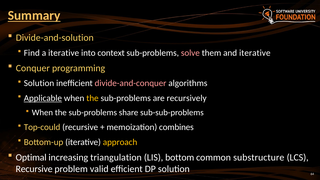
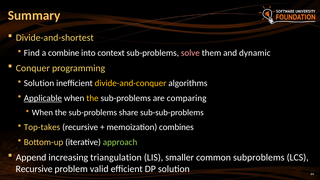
Summary underline: present -> none
Divide-and-solution: Divide-and-solution -> Divide-and-shortest
a iterative: iterative -> combine
and iterative: iterative -> dynamic
divide-and-conquer colour: pink -> yellow
recursively: recursively -> comparing
Top-could: Top-could -> Top-takes
approach colour: yellow -> light green
Optimal: Optimal -> Append
bottom: bottom -> smaller
substructure: substructure -> subproblems
